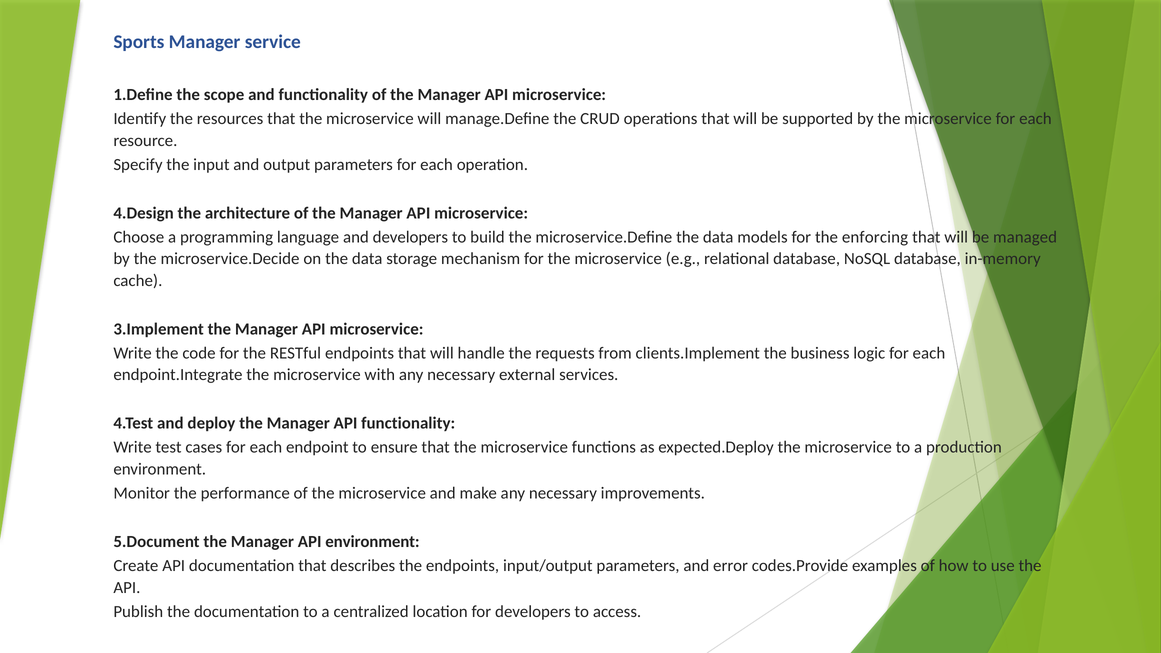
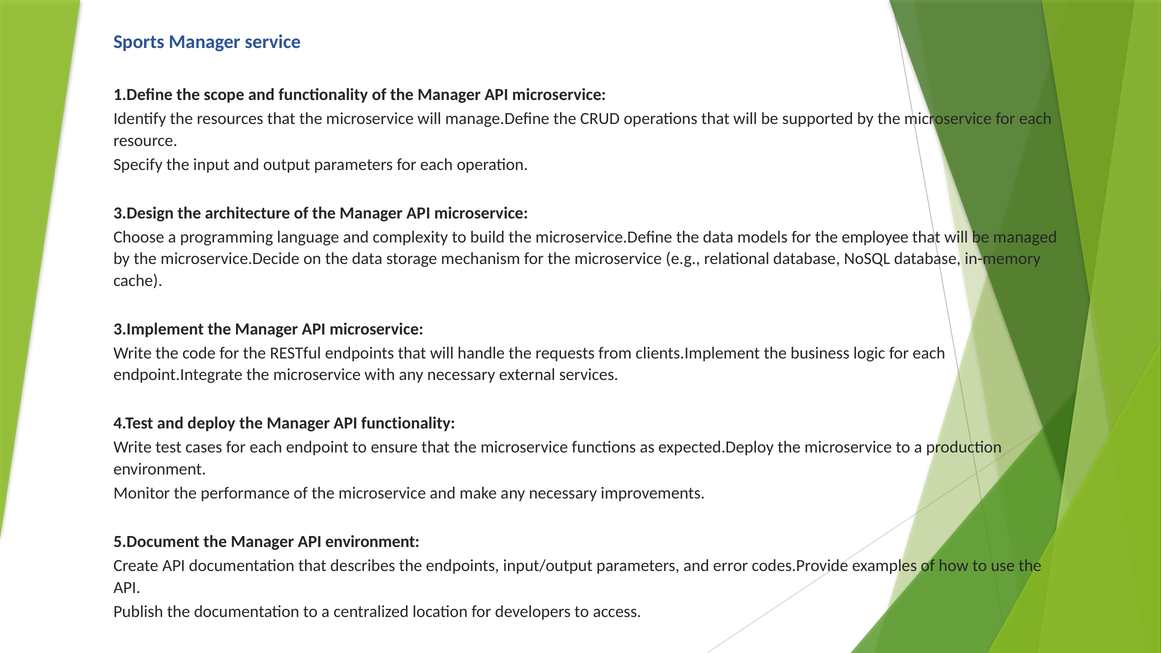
4.Design: 4.Design -> 3.Design
and developers: developers -> complexity
enforcing: enforcing -> employee
